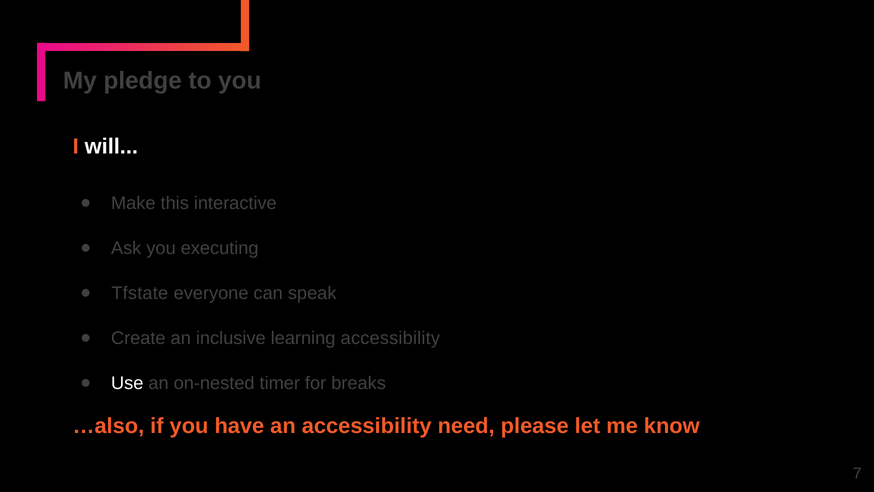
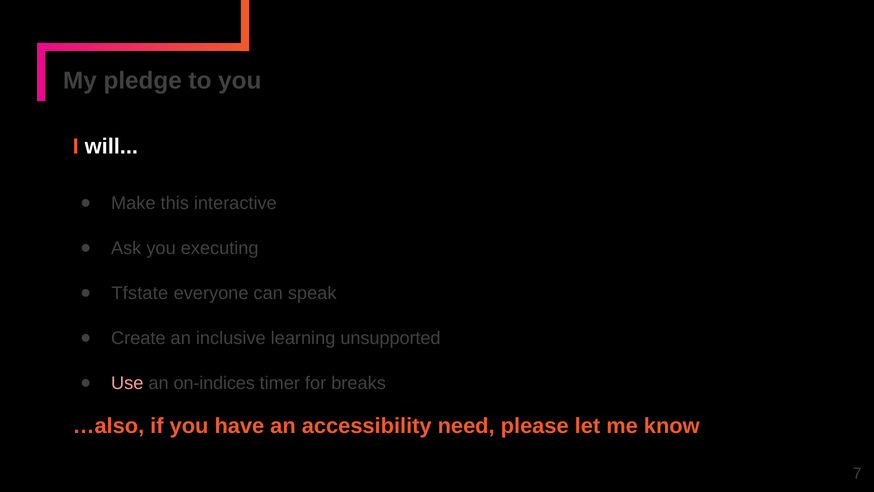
learning accessibility: accessibility -> unsupported
Use colour: white -> pink
on-nested: on-nested -> on-indices
